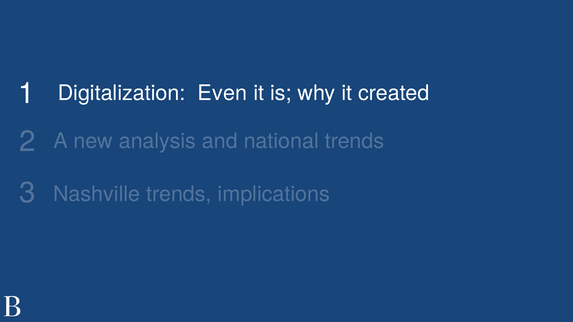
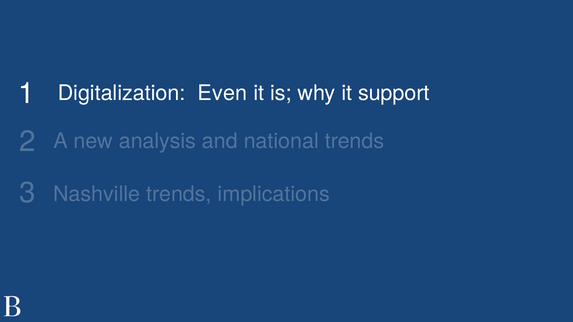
created: created -> support
